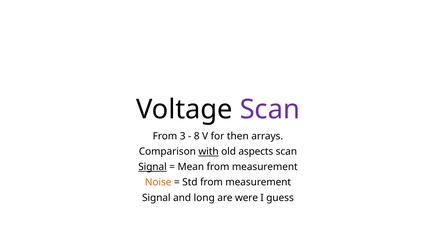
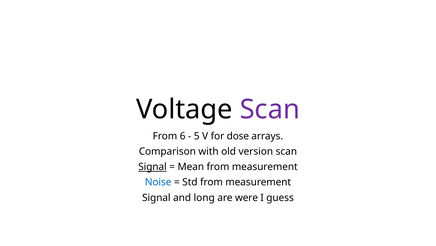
3: 3 -> 6
8: 8 -> 5
then: then -> dose
with underline: present -> none
aspects: aspects -> version
Noise colour: orange -> blue
